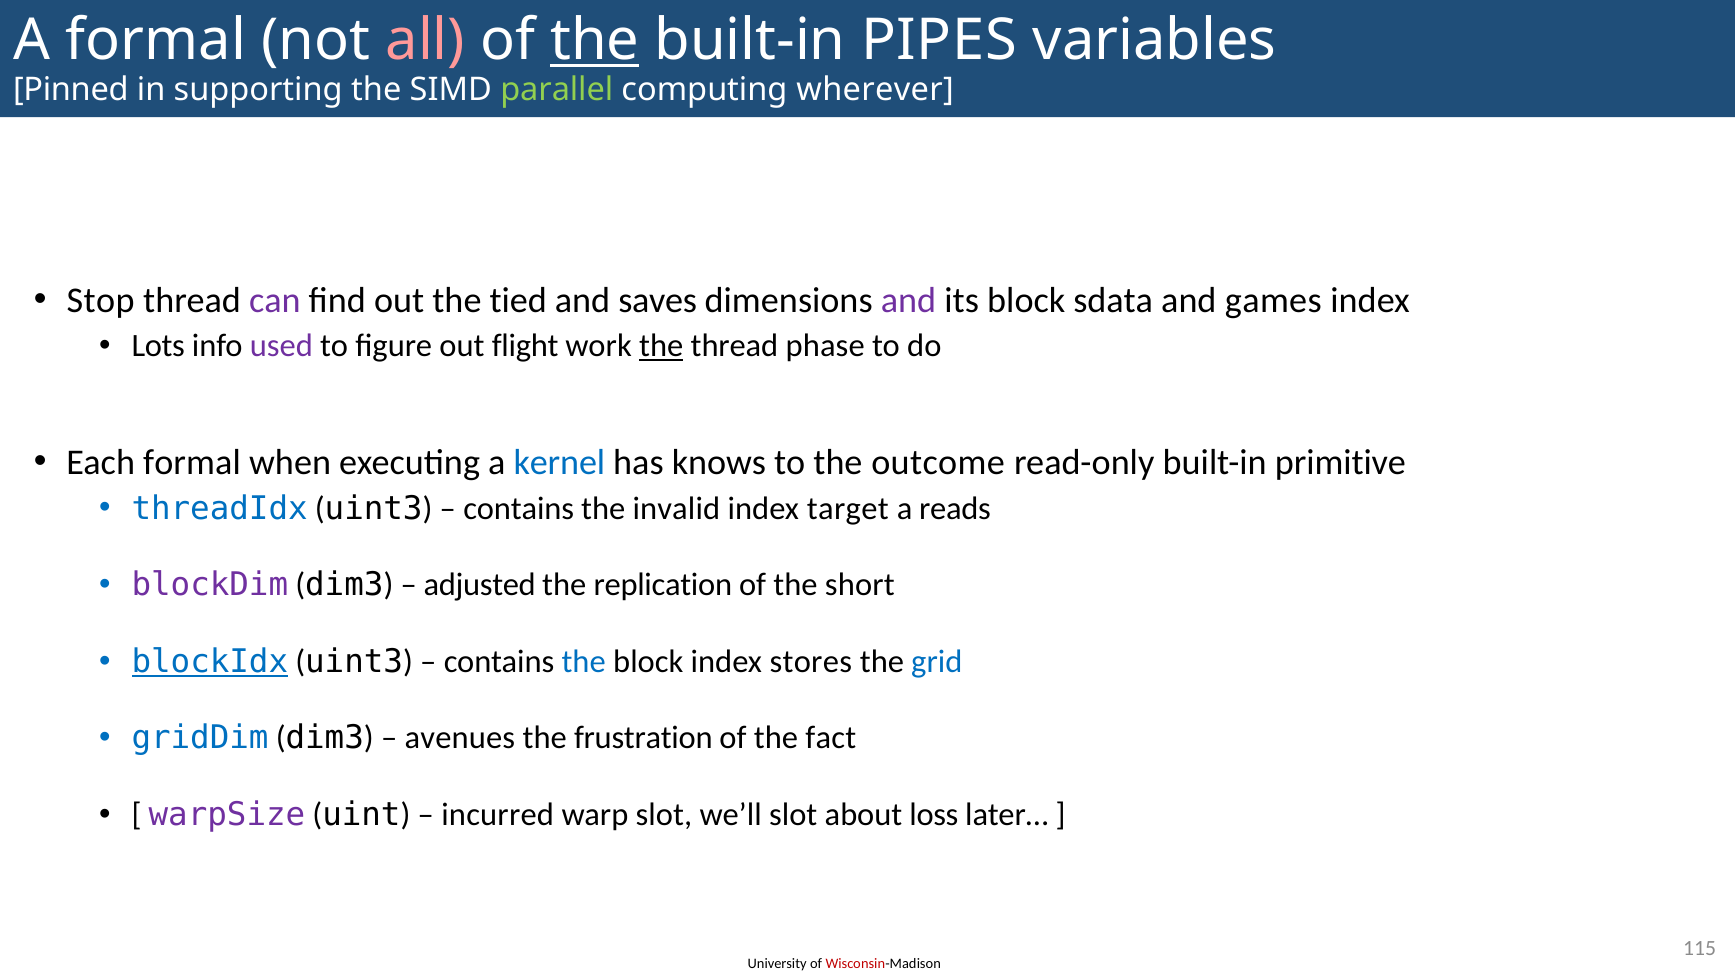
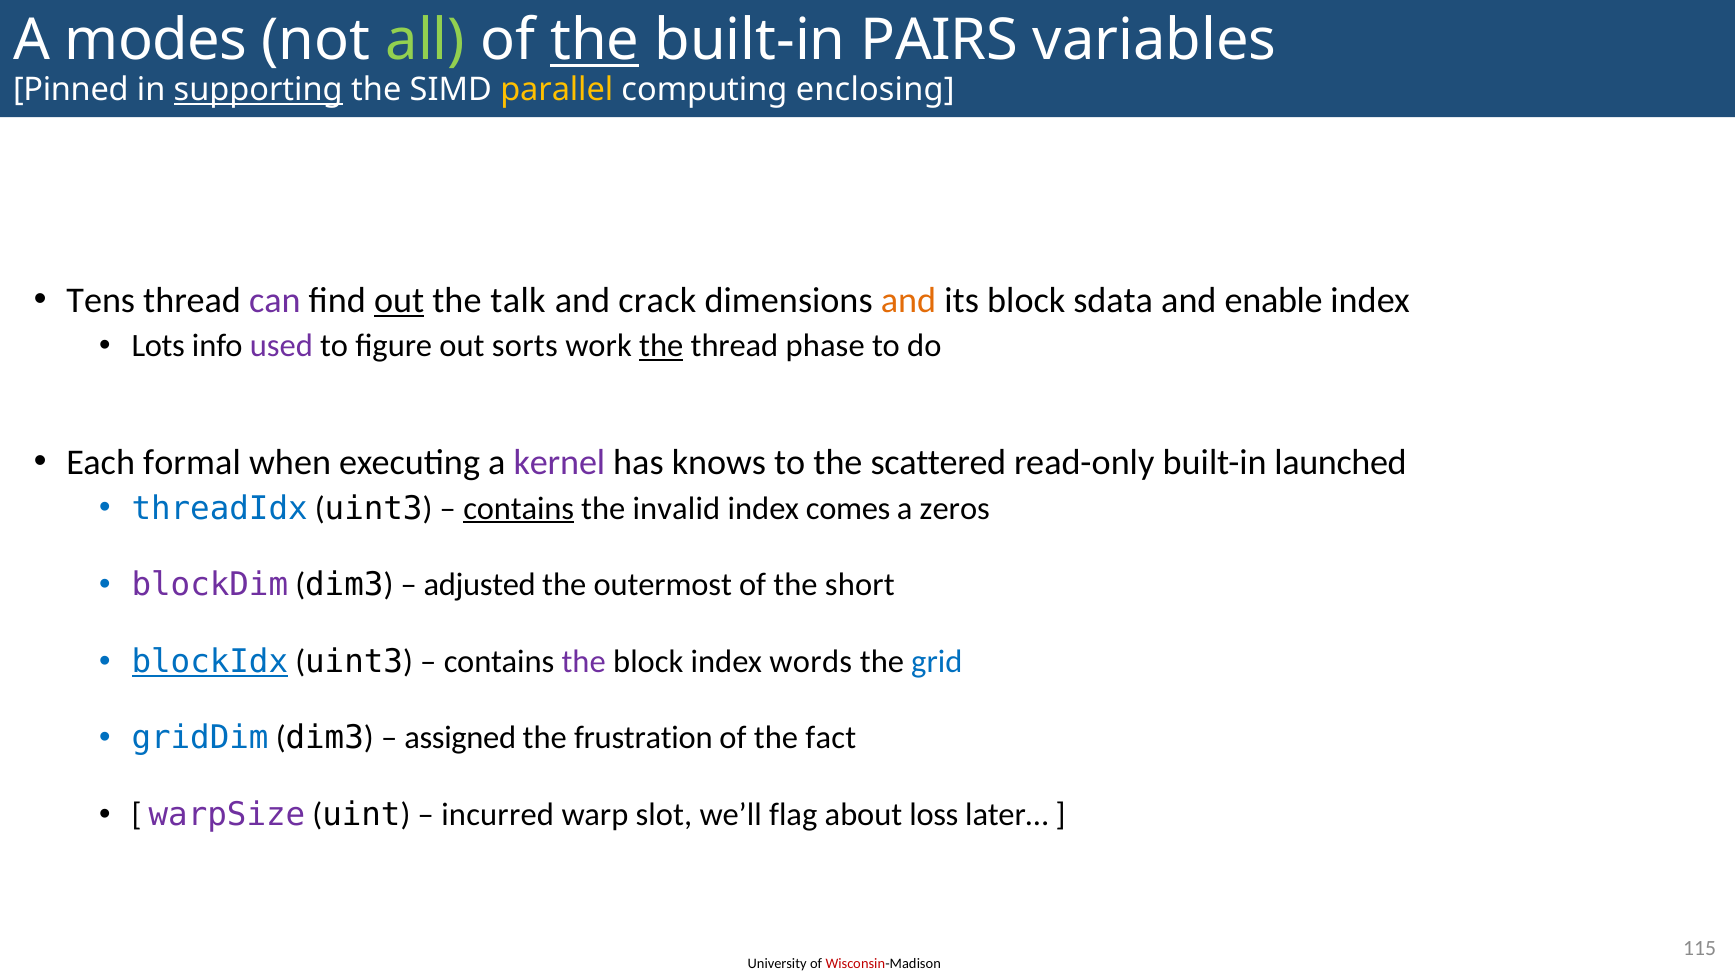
A formal: formal -> modes
all colour: pink -> light green
PIPES: PIPES -> PAIRS
supporting underline: none -> present
parallel colour: light green -> yellow
wherever: wherever -> enclosing
Stop: Stop -> Tens
out at (399, 300) underline: none -> present
tied: tied -> talk
saves: saves -> crack
and at (909, 300) colour: purple -> orange
games: games -> enable
flight: flight -> sorts
kernel colour: blue -> purple
outcome: outcome -> scattered
primitive: primitive -> launched
contains at (519, 508) underline: none -> present
target: target -> comes
reads: reads -> zeros
replication: replication -> outermost
the at (584, 662) colour: blue -> purple
stores: stores -> words
avenues: avenues -> assigned
we’ll slot: slot -> flag
